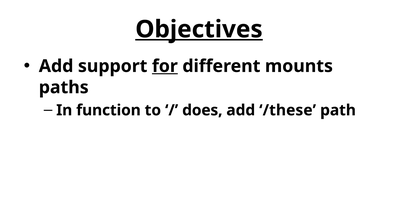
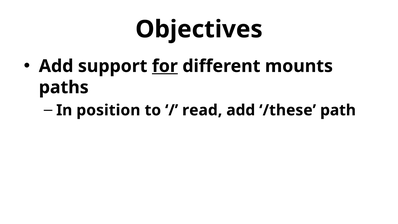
Objectives underline: present -> none
function: function -> position
does: does -> read
